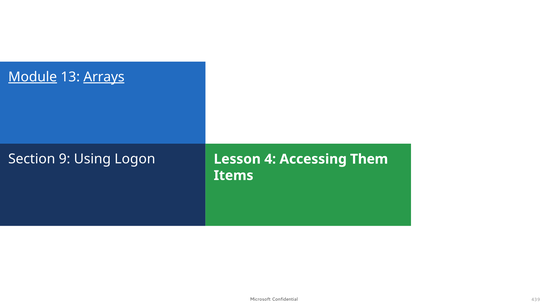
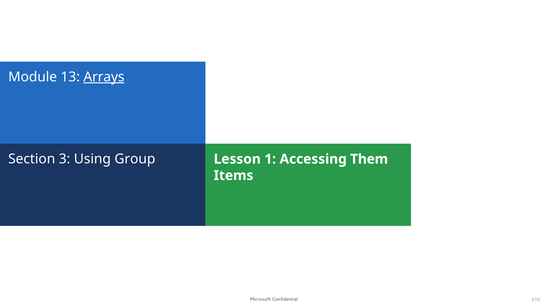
Module underline: present -> none
9: 9 -> 3
Logon: Logon -> Group
4: 4 -> 1
